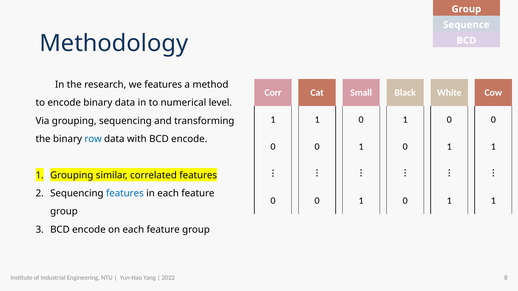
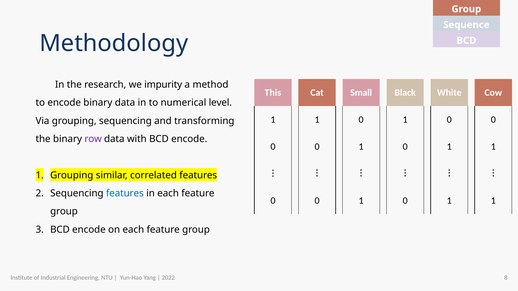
we features: features -> impurity
Corr: Corr -> This
row colour: blue -> purple
